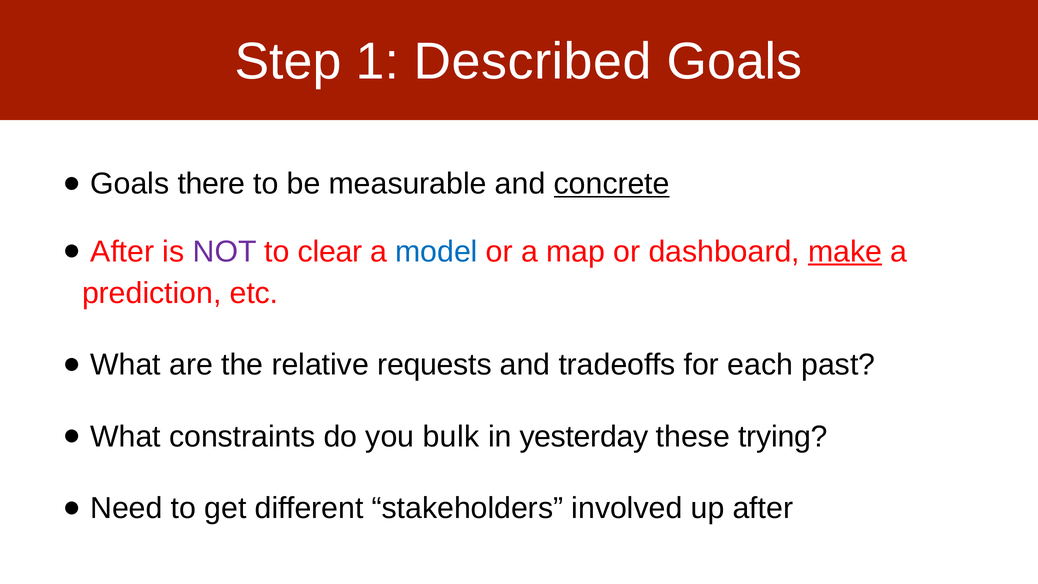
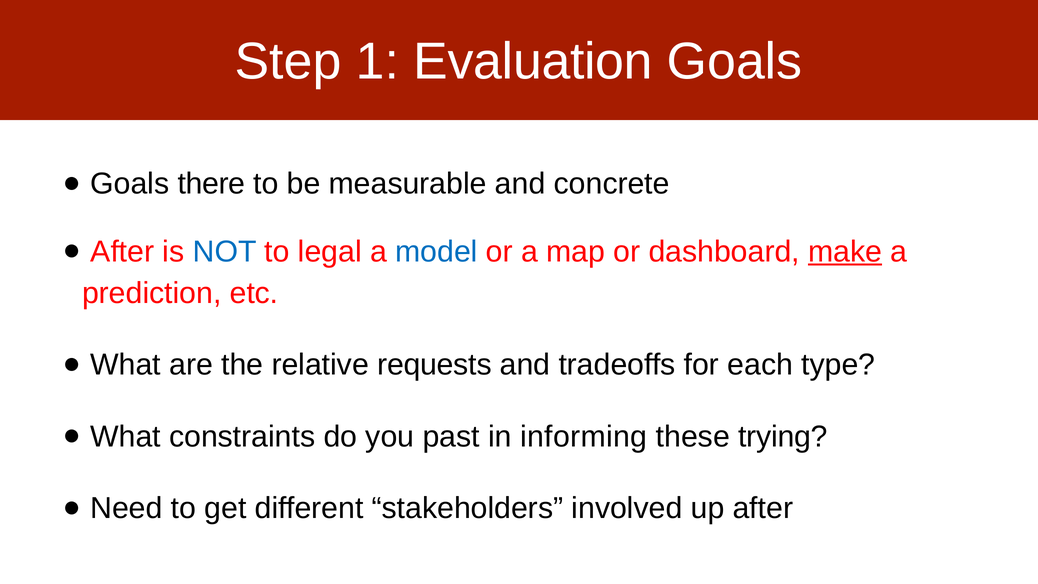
Described: Described -> Evaluation
concrete underline: present -> none
NOT colour: purple -> blue
clear: clear -> legal
past: past -> type
bulk: bulk -> past
yesterday: yesterday -> informing
